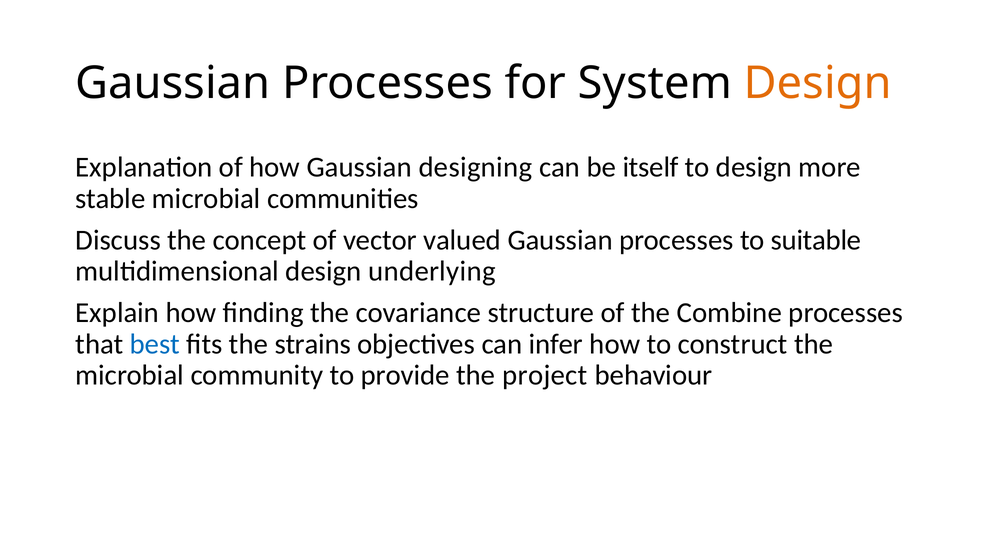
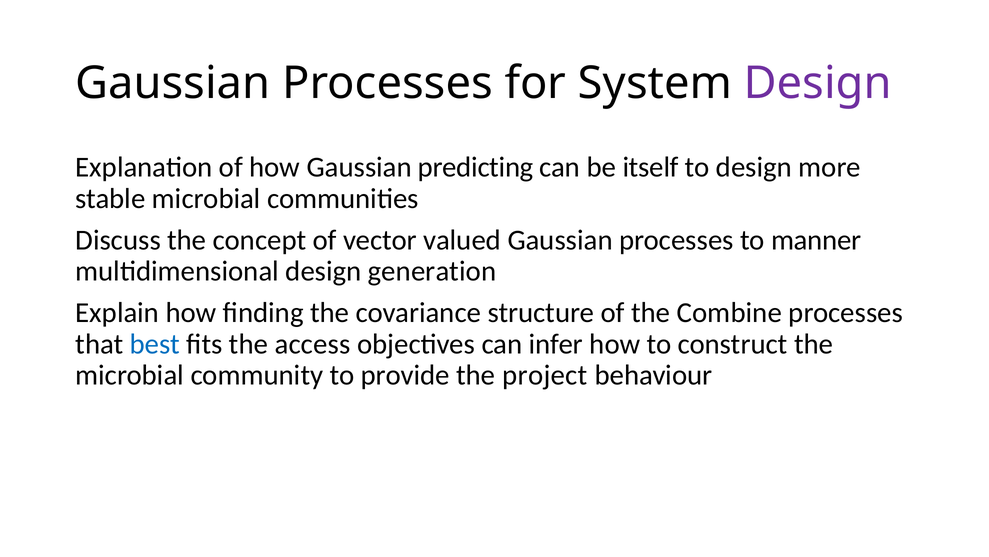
Design at (818, 83) colour: orange -> purple
designing: designing -> predicting
suitable: suitable -> manner
underlying: underlying -> generation
strains: strains -> access
